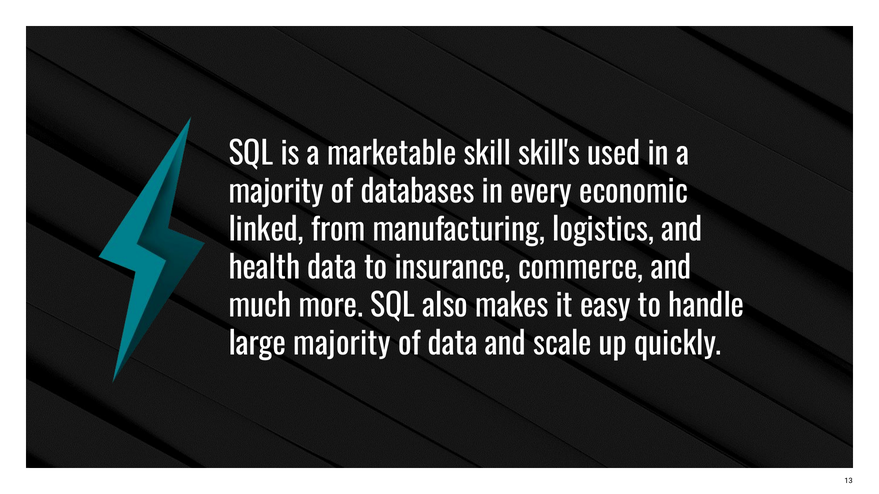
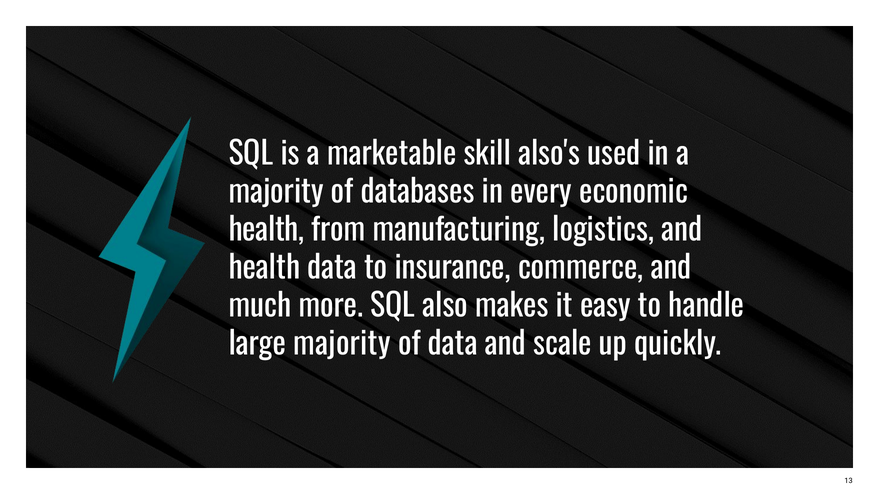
skill's: skill's -> also's
linked at (266, 230): linked -> health
